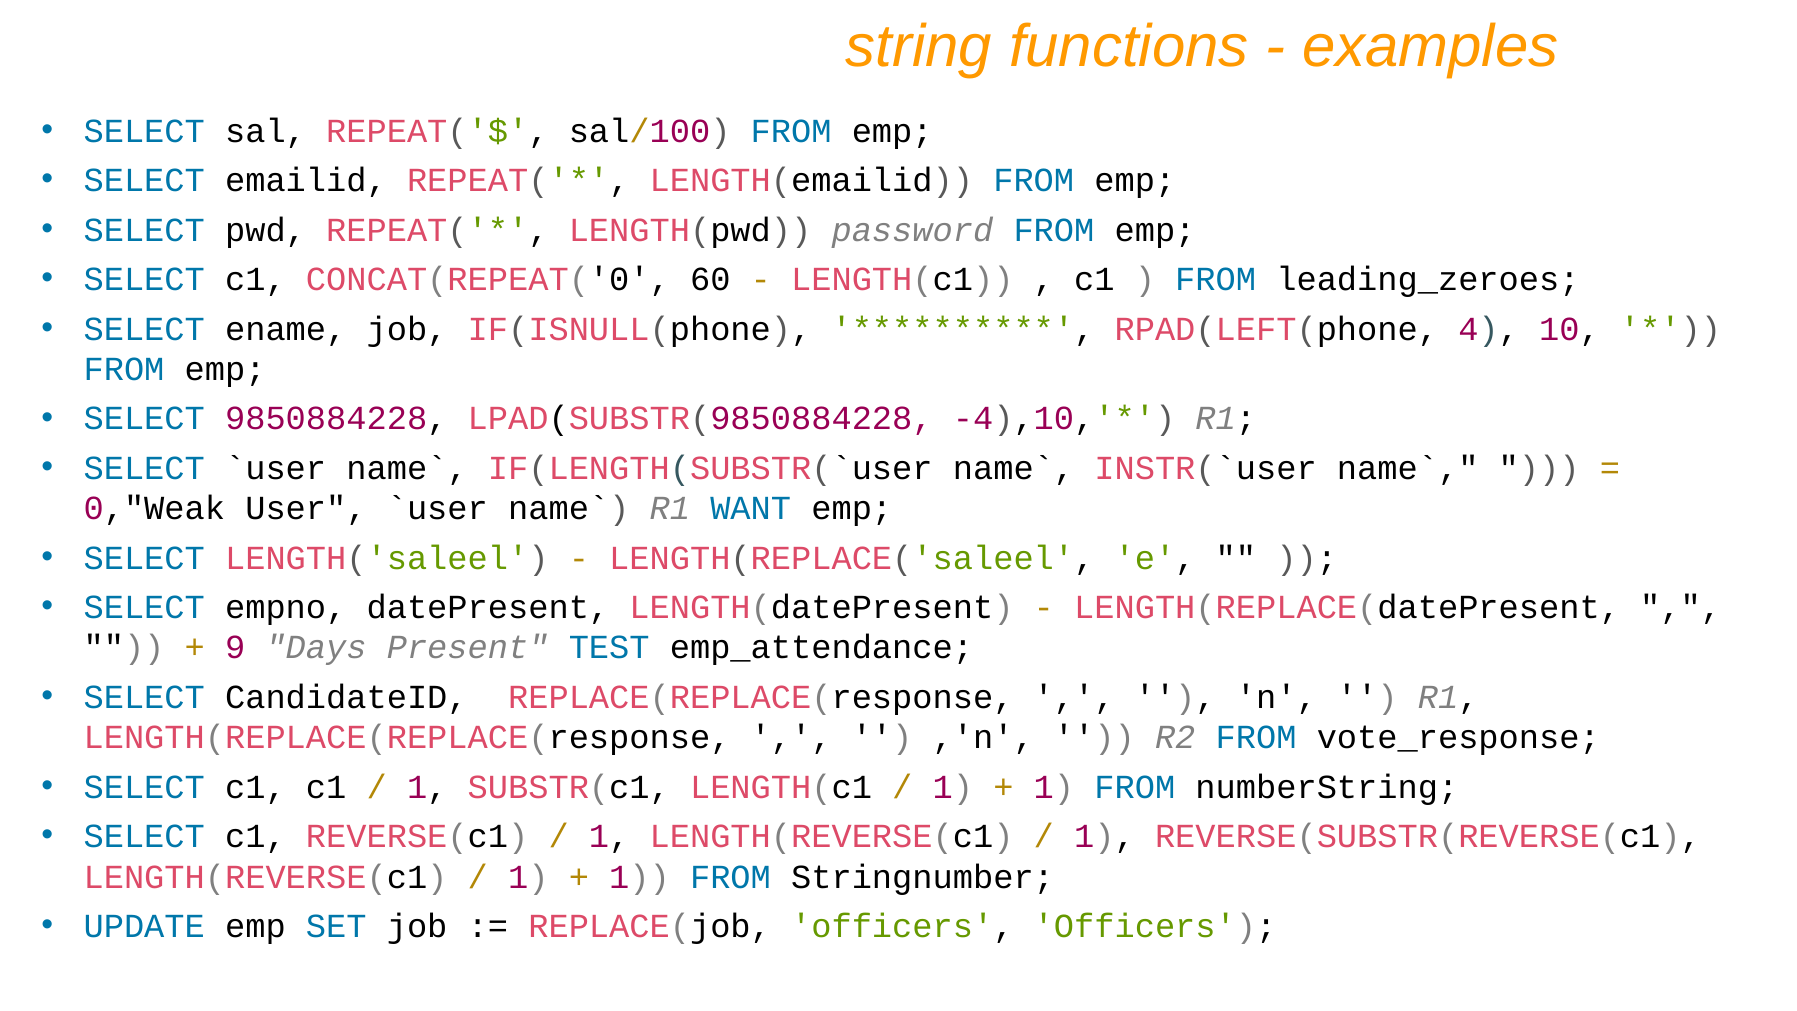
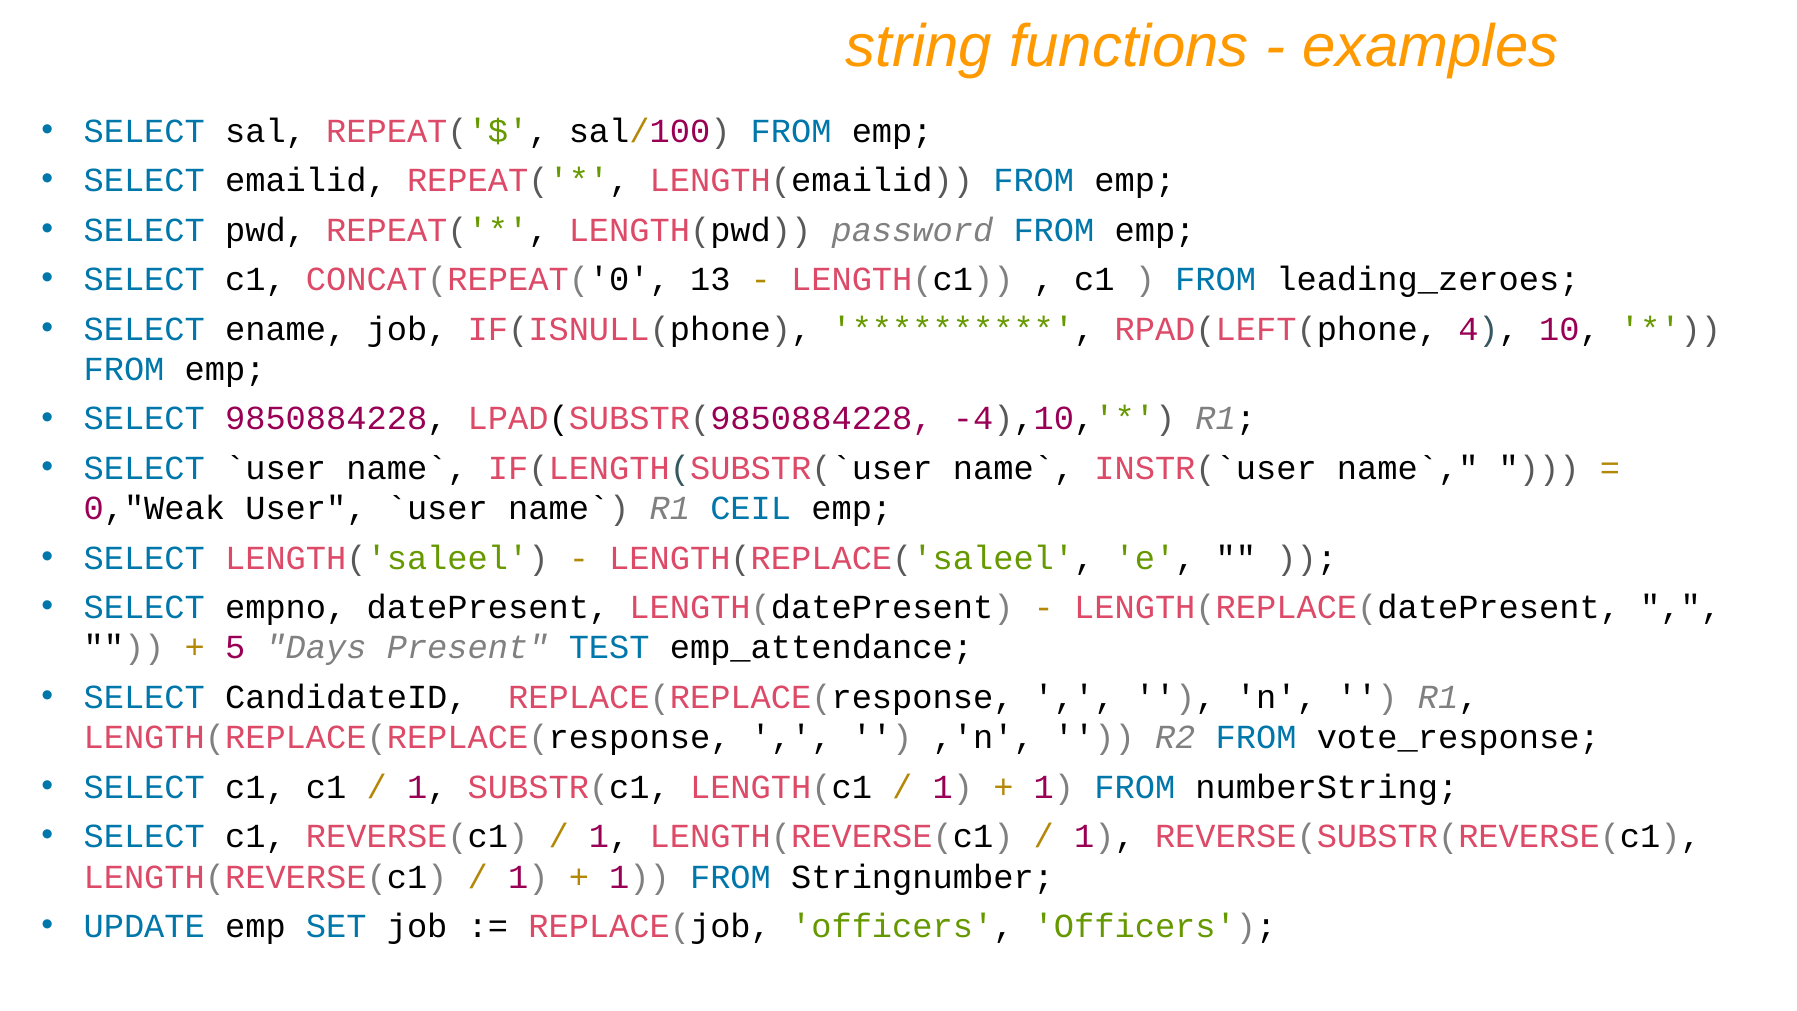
60: 60 -> 13
WANT: WANT -> CEIL
9: 9 -> 5
